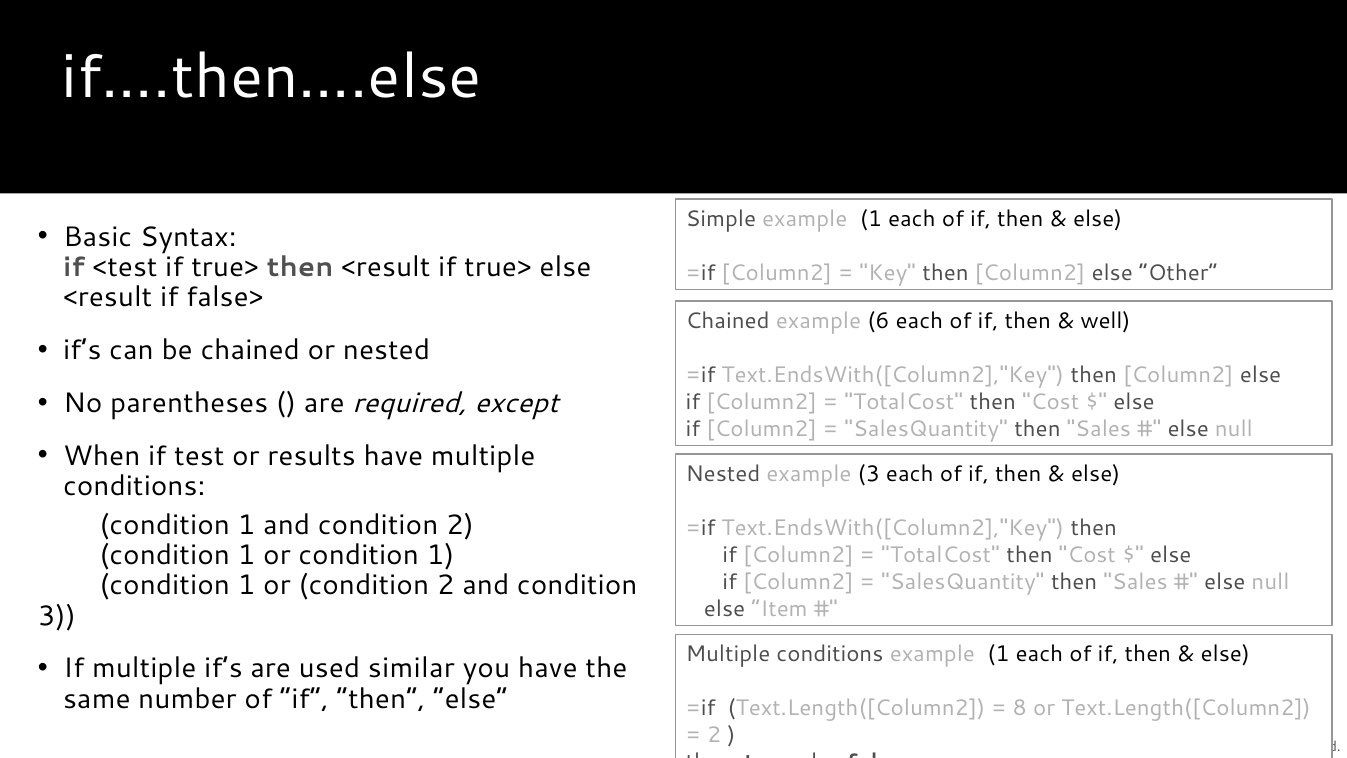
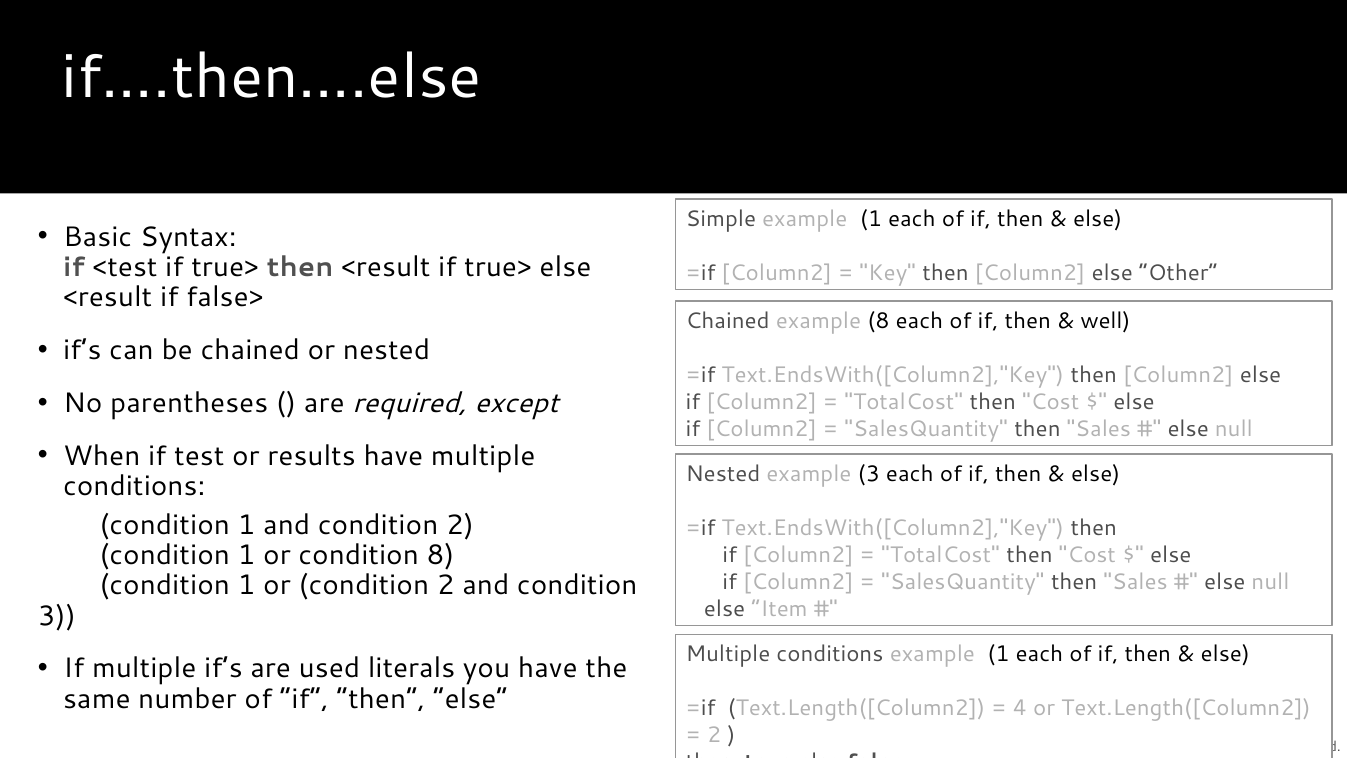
example 6: 6 -> 8
or condition 1: 1 -> 8
similar: similar -> literals
8: 8 -> 4
